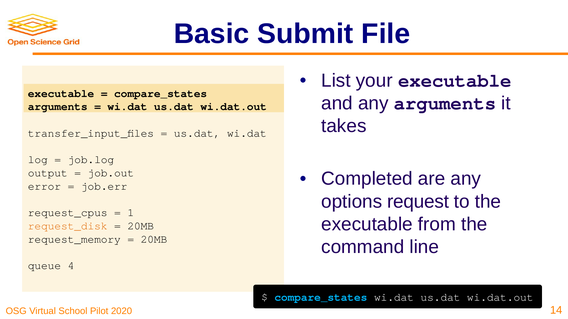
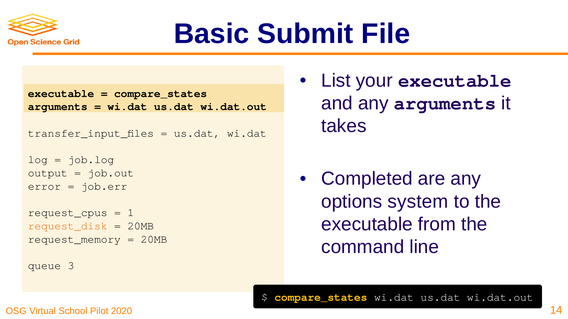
request: request -> system
4: 4 -> 3
compare_states at (321, 298) colour: light blue -> yellow
